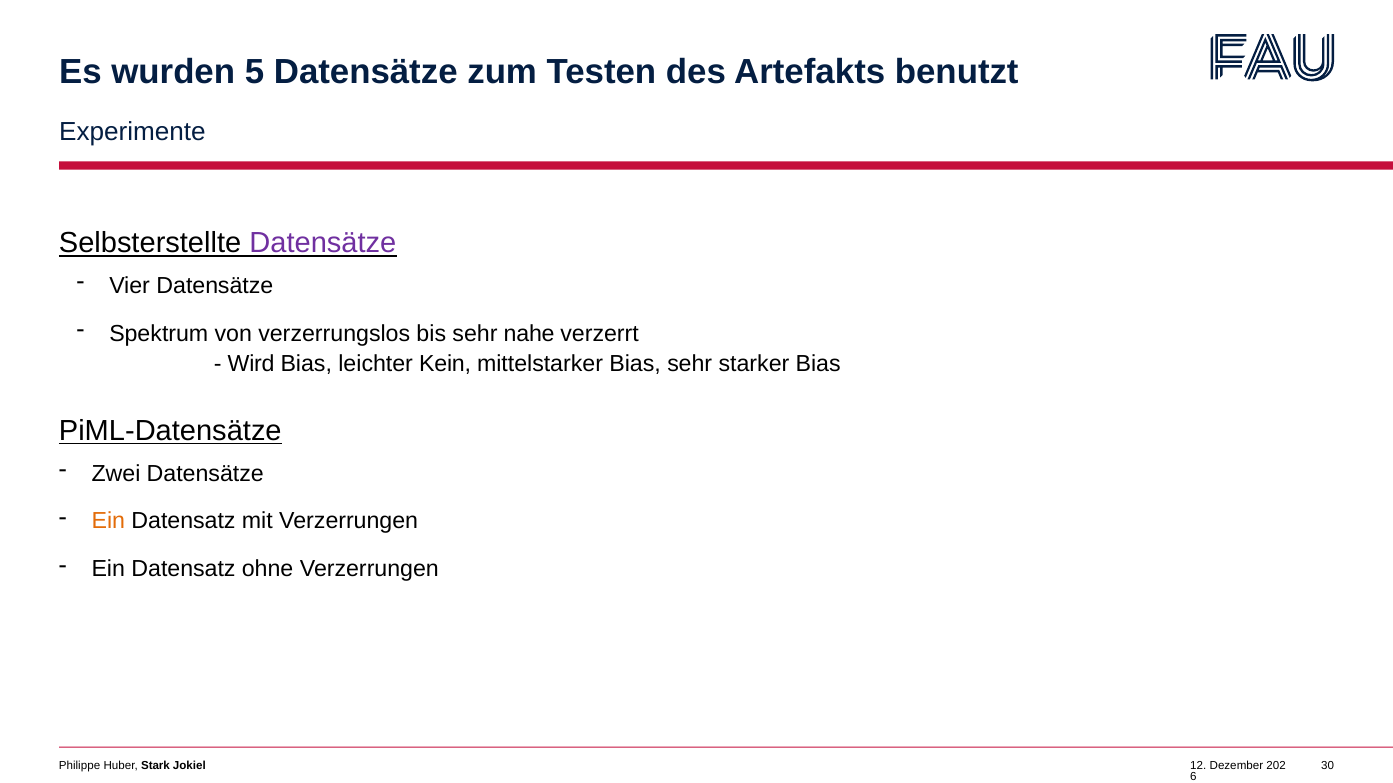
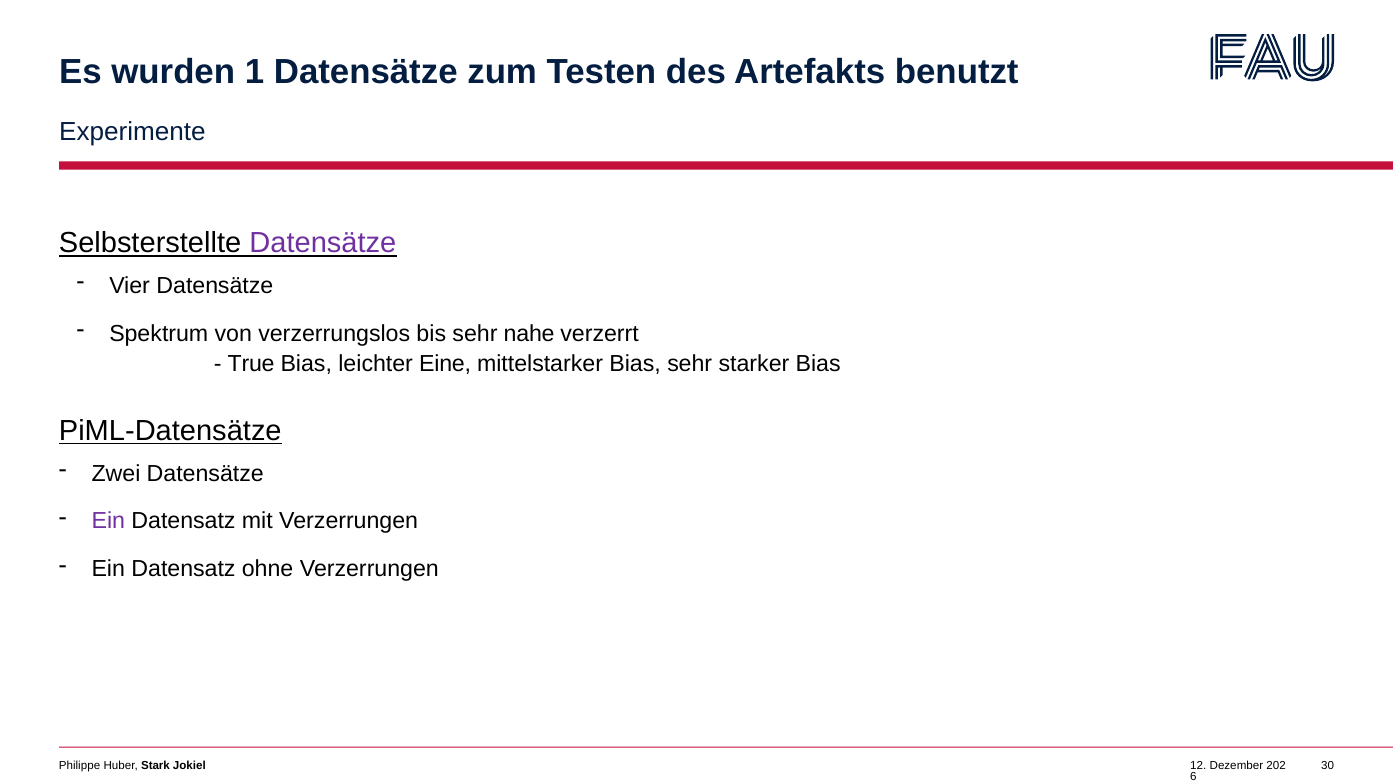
5: 5 -> 1
Wird: Wird -> True
Kein: Kein -> Eine
Ein at (108, 522) colour: orange -> purple
